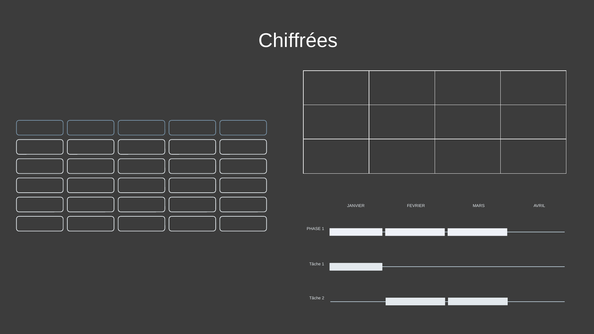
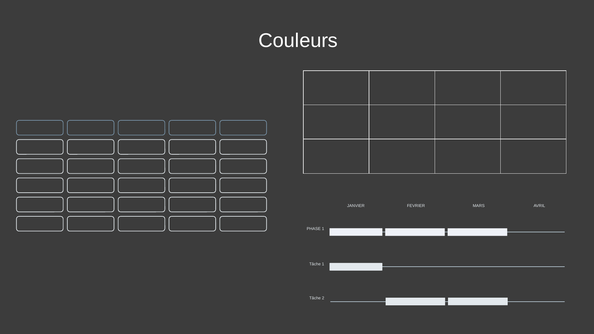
Chiffrées: Chiffrées -> Couleurs
